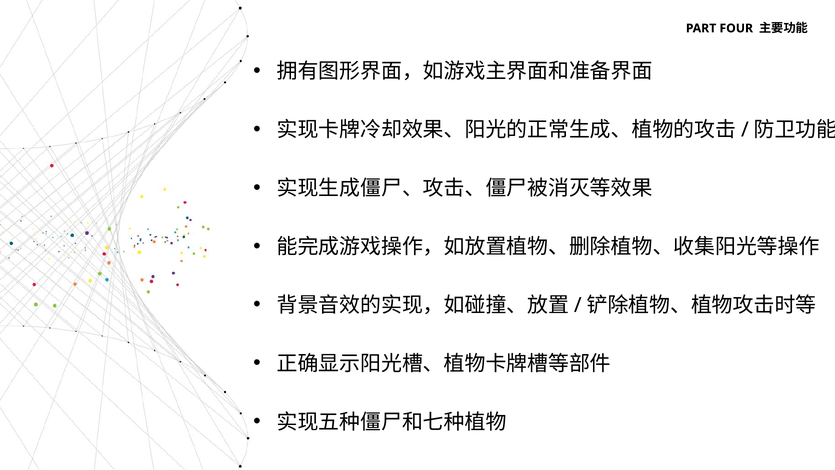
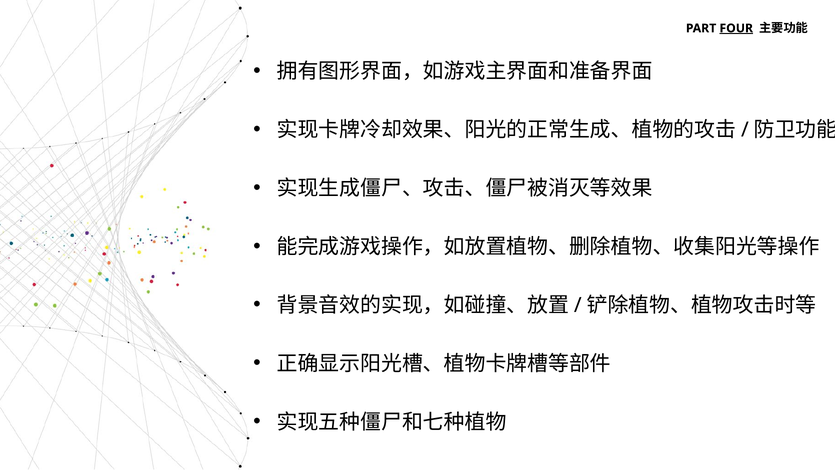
FOUR underline: none -> present
